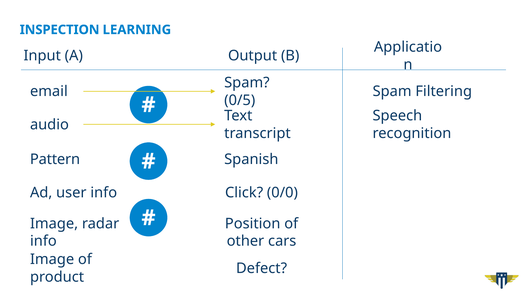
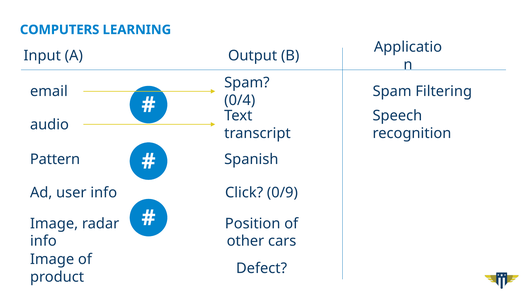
INSPECTION: INSPECTION -> COMPUTERS
0/5: 0/5 -> 0/4
0/0: 0/0 -> 0/9
